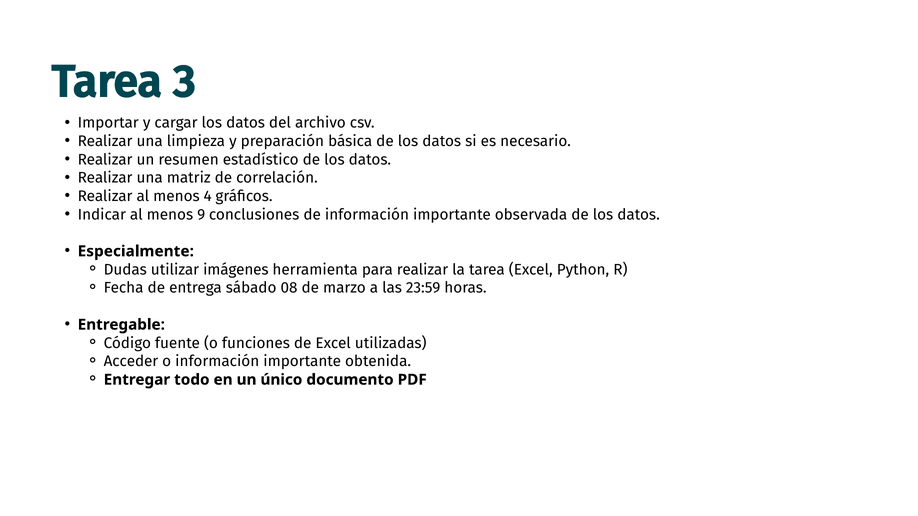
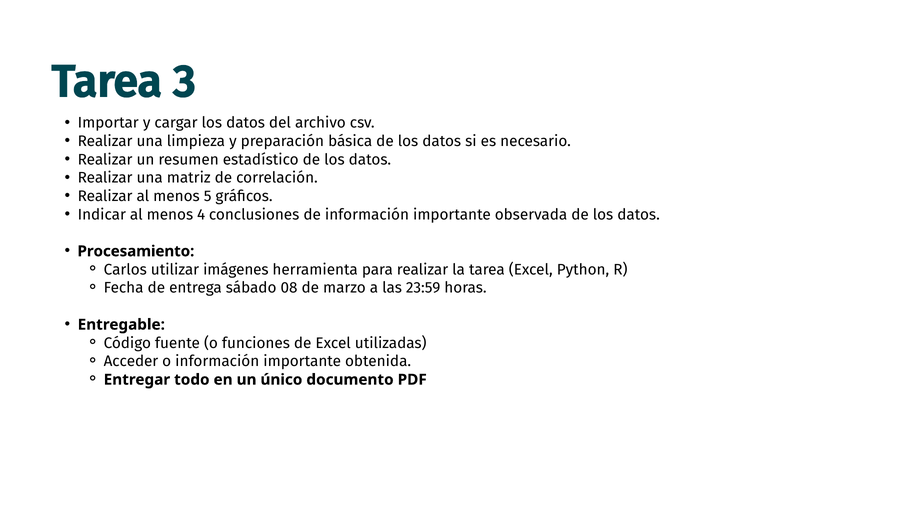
4: 4 -> 5
9: 9 -> 4
Especialmente: Especialmente -> Procesamiento
Dudas: Dudas -> Carlos
